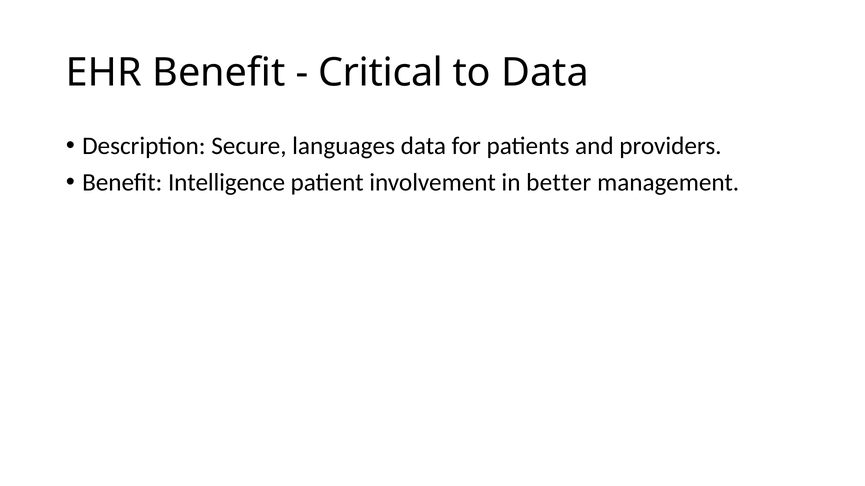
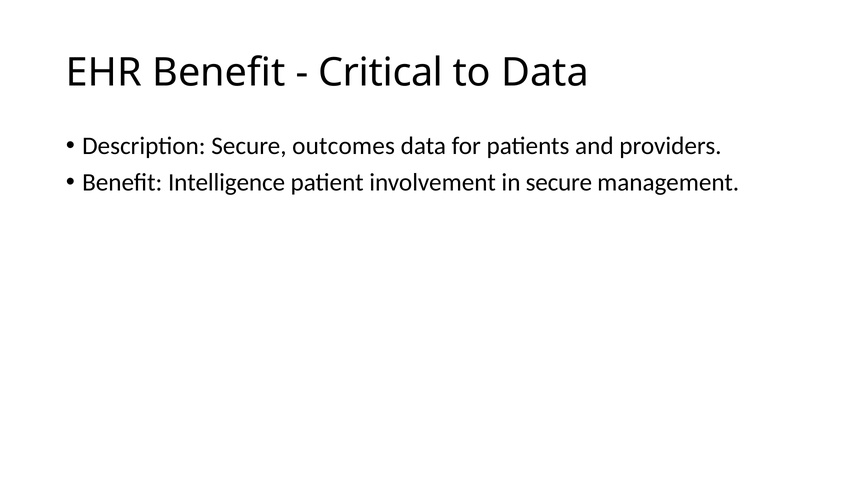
languages: languages -> outcomes
in better: better -> secure
